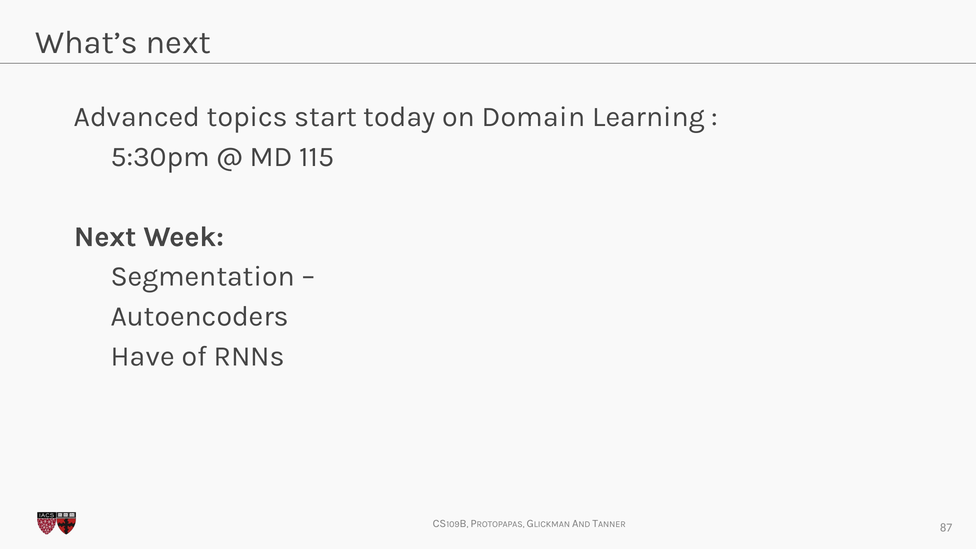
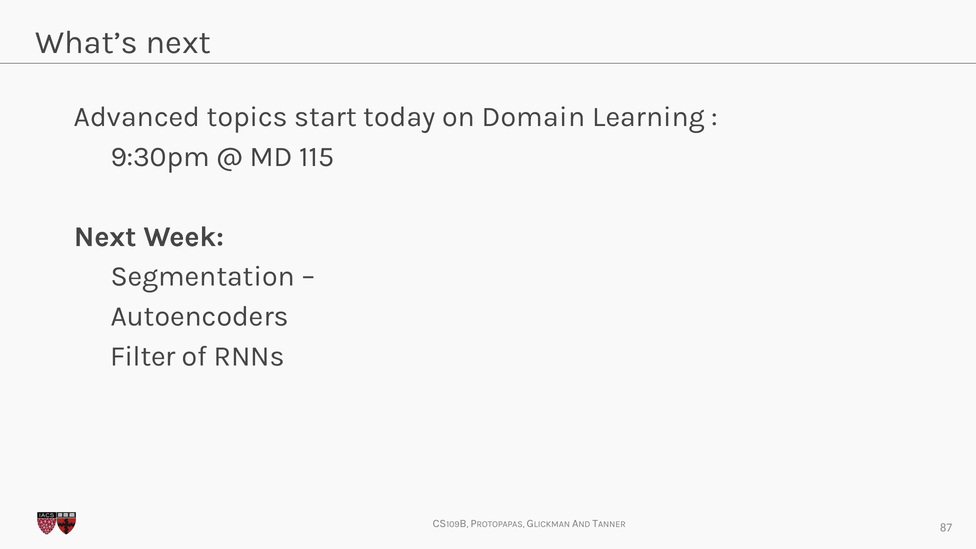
5:30pm: 5:30pm -> 9:30pm
Have: Have -> Filter
